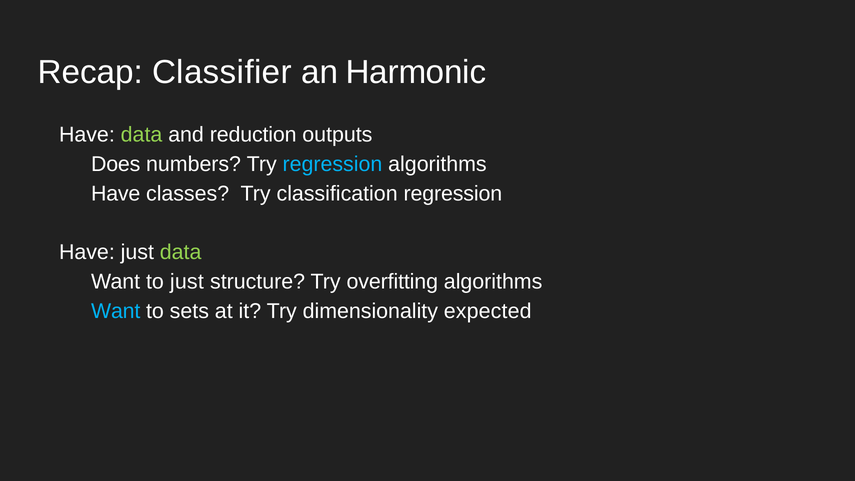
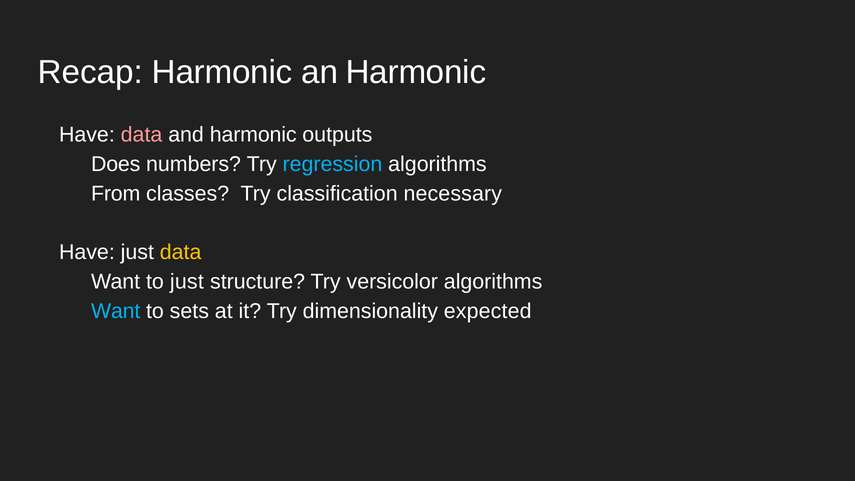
Recap Classifier: Classifier -> Harmonic
data at (142, 134) colour: light green -> pink
and reduction: reduction -> harmonic
Have at (116, 193): Have -> From
classification regression: regression -> necessary
data at (181, 252) colour: light green -> yellow
overfitting: overfitting -> versicolor
